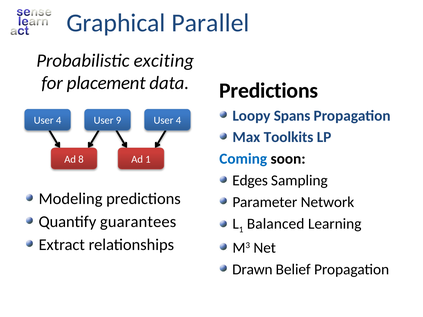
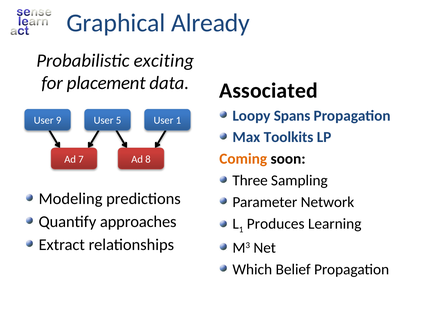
Parallel: Parallel -> Already
Predictions at (269, 91): Predictions -> Associated
4 at (59, 121): 4 -> 9
9: 9 -> 5
4 at (178, 121): 4 -> 1
Coming colour: blue -> orange
8: 8 -> 7
Ad 1: 1 -> 8
Edges: Edges -> Three
guarantees: guarantees -> approaches
Balanced: Balanced -> Produces
Drawn: Drawn -> Which
